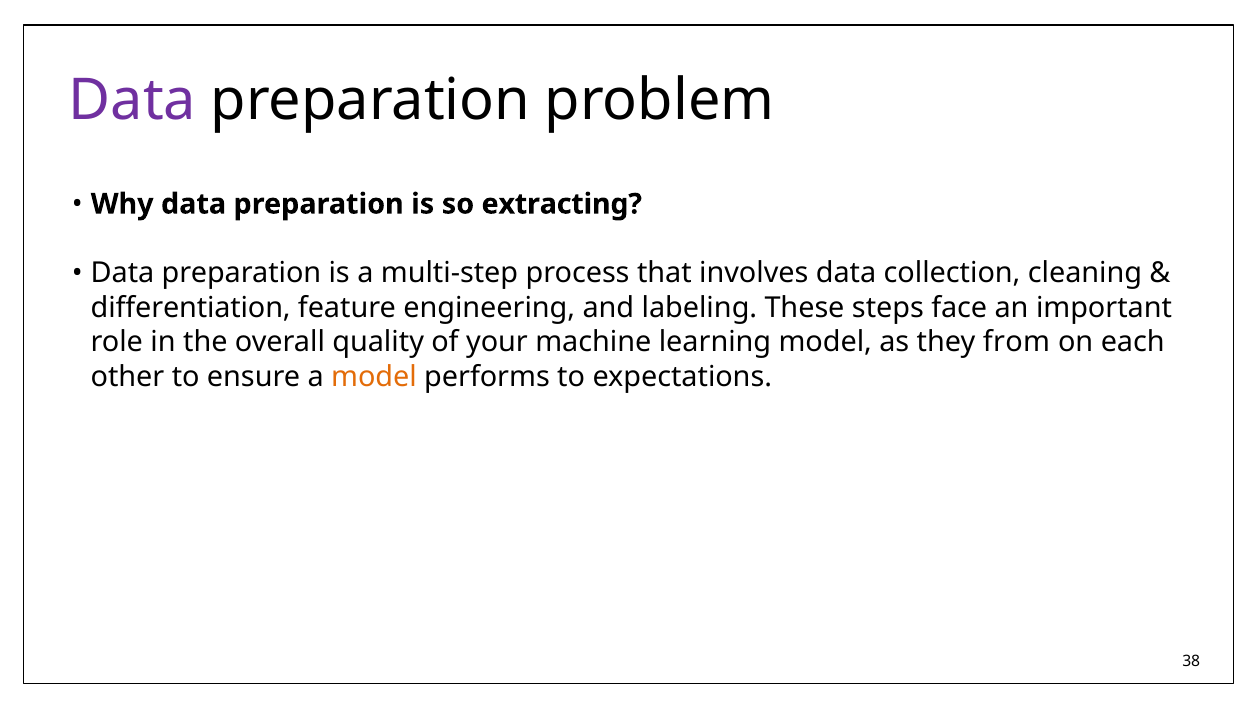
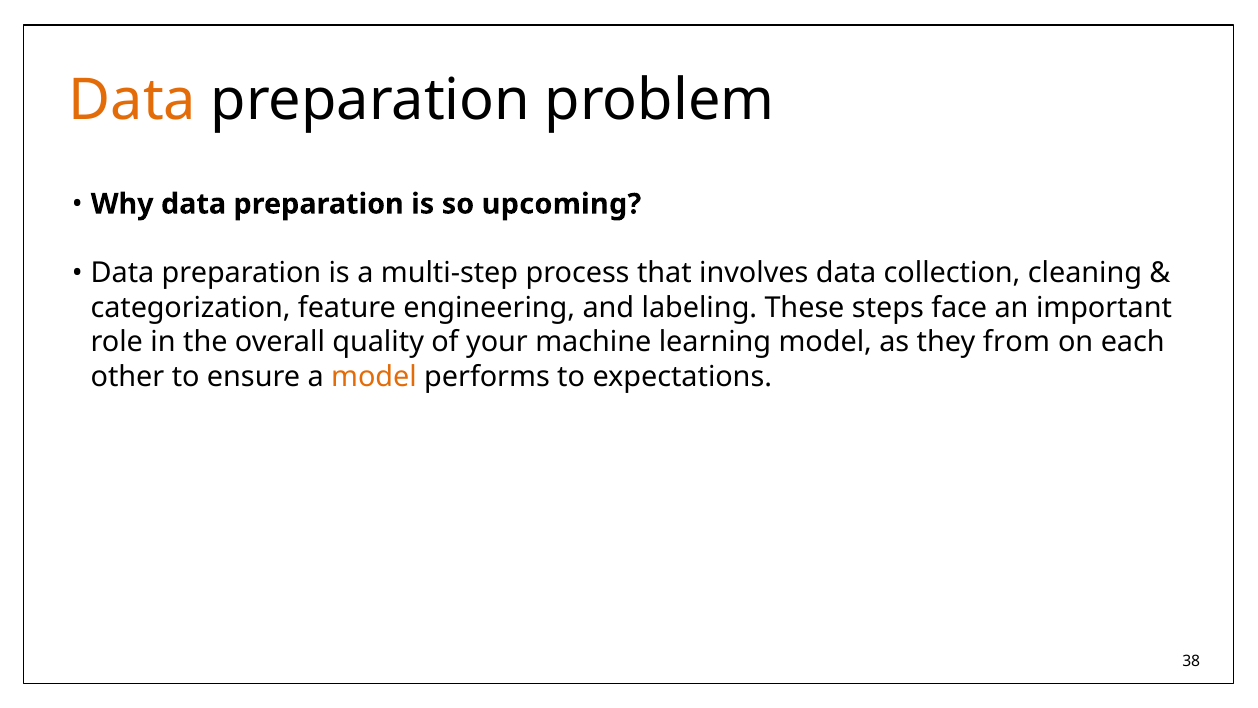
Data at (132, 100) colour: purple -> orange
extracting: extracting -> upcoming
differentiation: differentiation -> categorization
